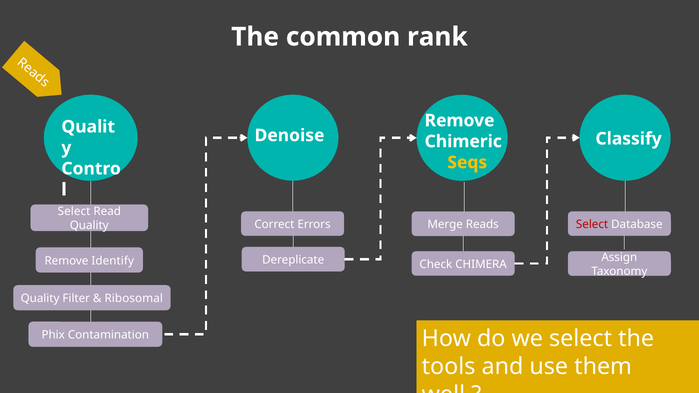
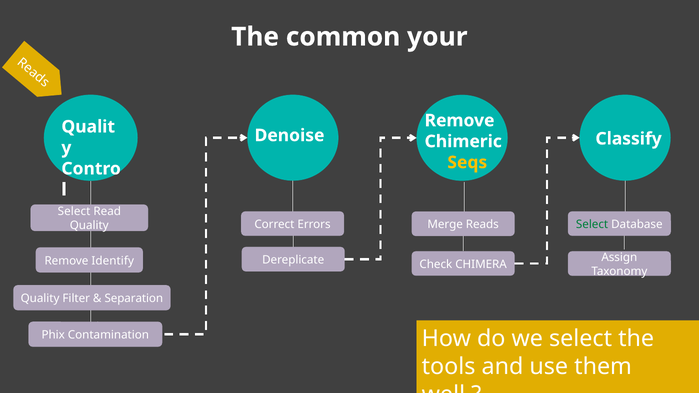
rank: rank -> your
Select at (592, 224) colour: red -> green
Ribosomal: Ribosomal -> Separation
